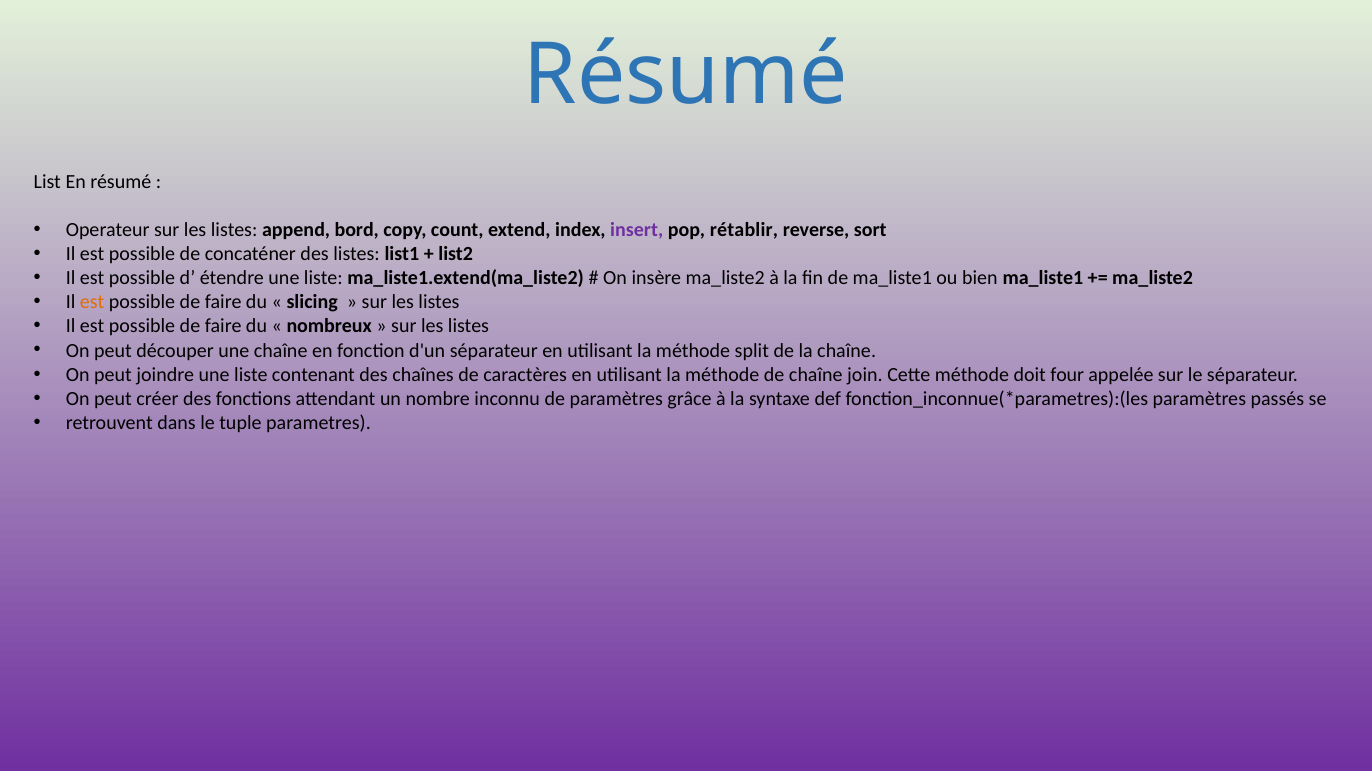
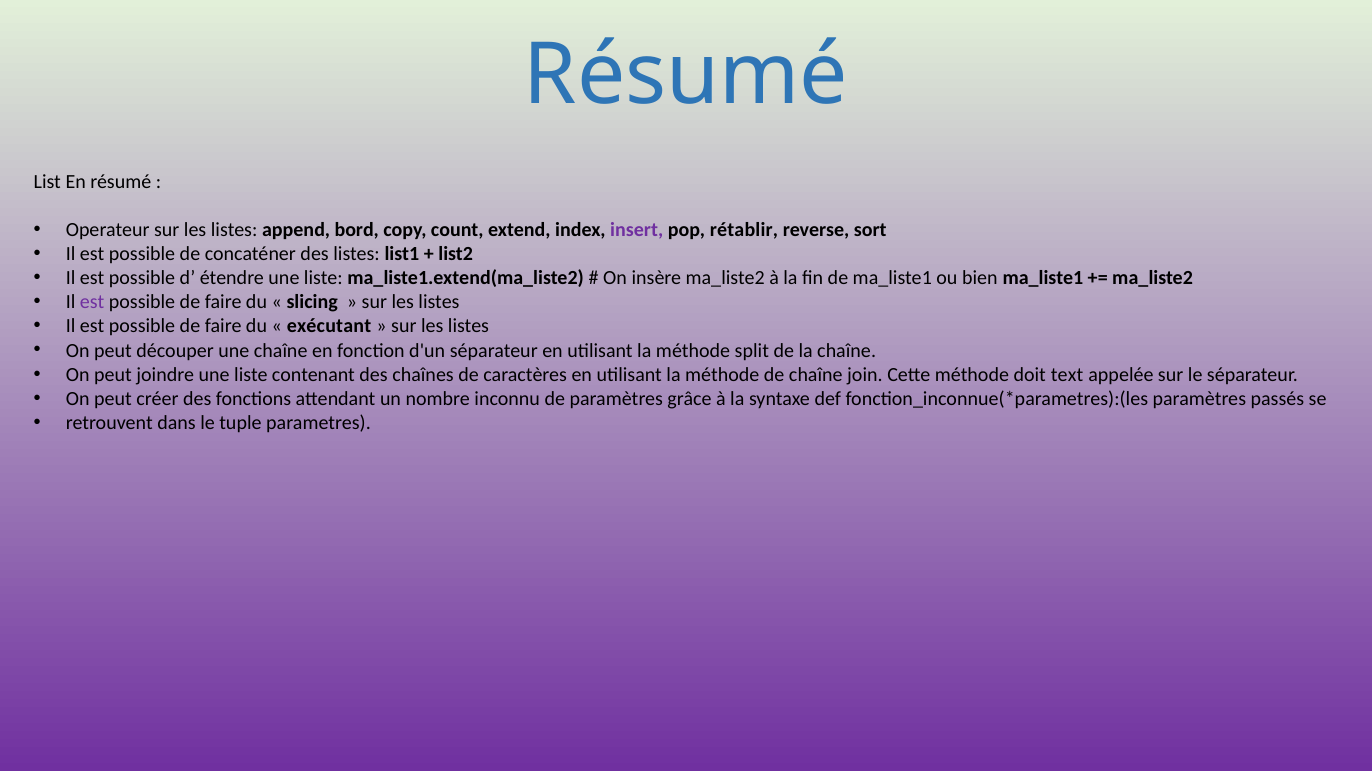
est at (92, 302) colour: orange -> purple
nombreux: nombreux -> exécutant
four: four -> text
